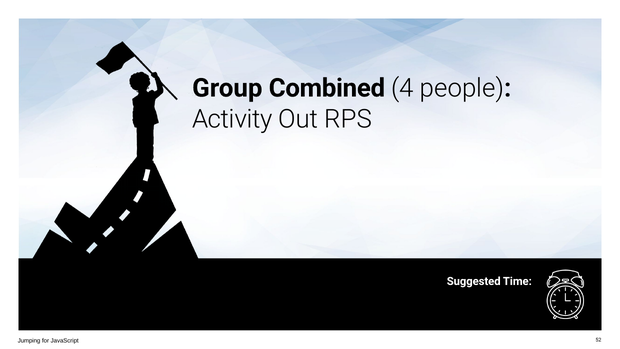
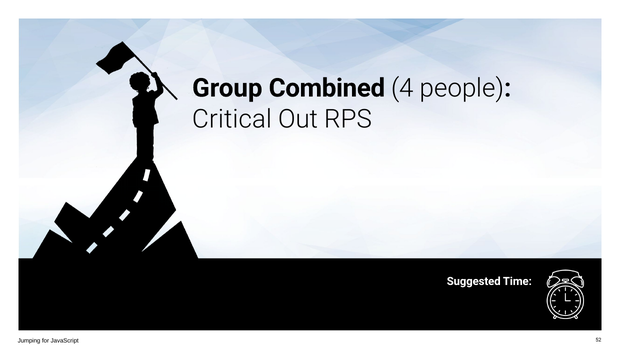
Activity: Activity -> Critical
